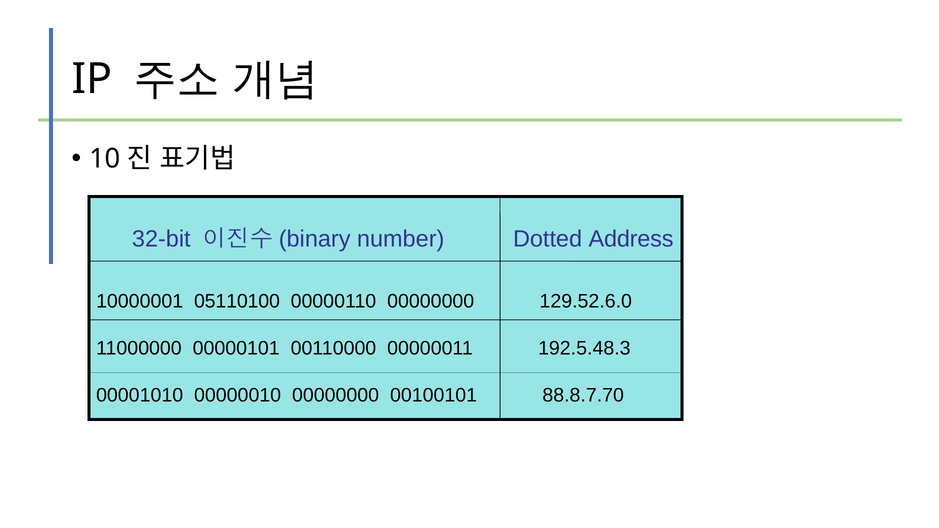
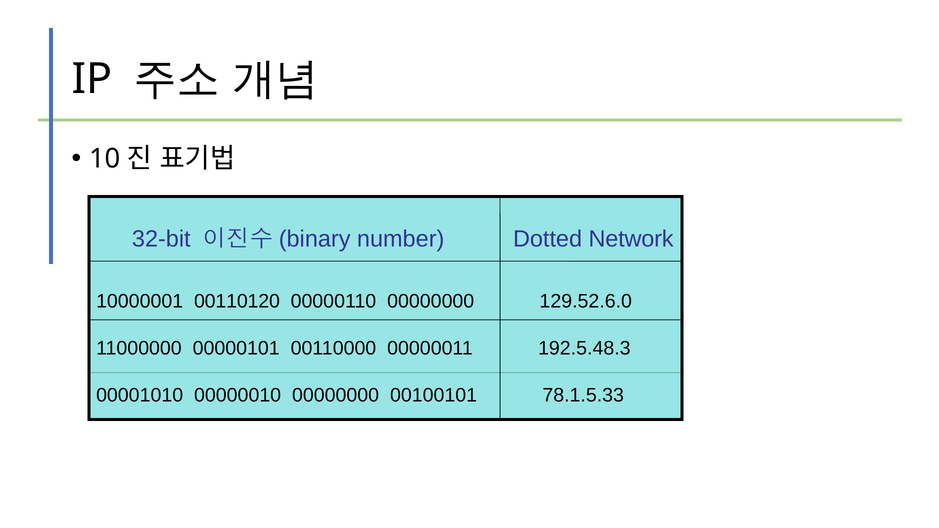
Address: Address -> Network
05110100: 05110100 -> 00110120
88.8.7.70: 88.8.7.70 -> 78.1.5.33
